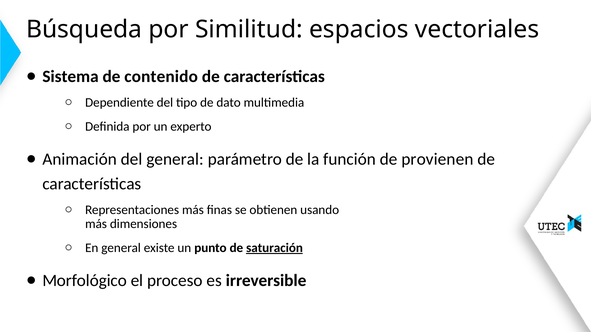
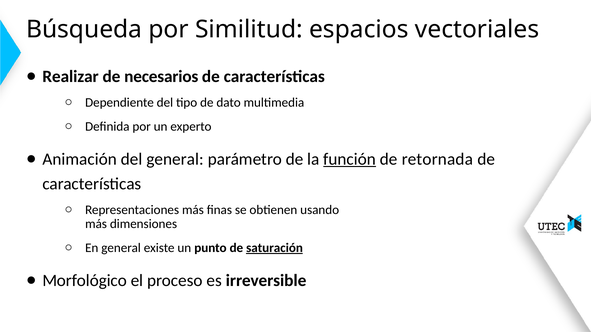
Sistema: Sistema -> Realizar
contenido: contenido -> necesarios
función underline: none -> present
provienen: provienen -> retornada
